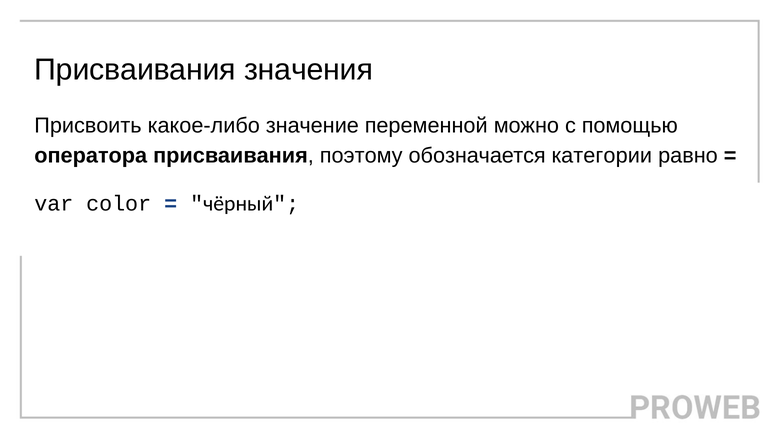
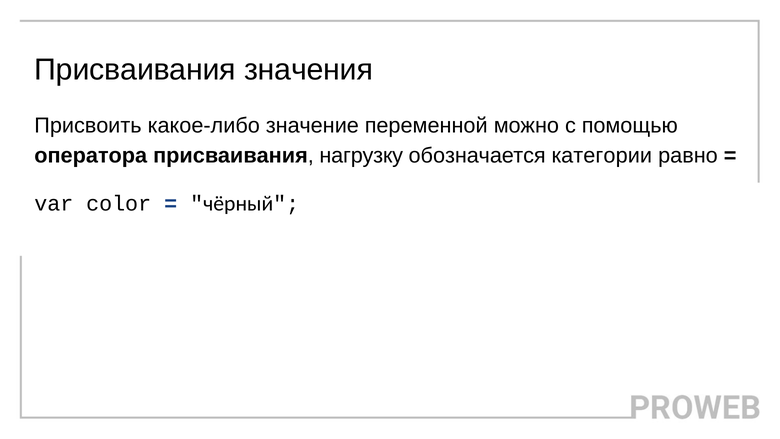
поэтому: поэтому -> нагрузку
